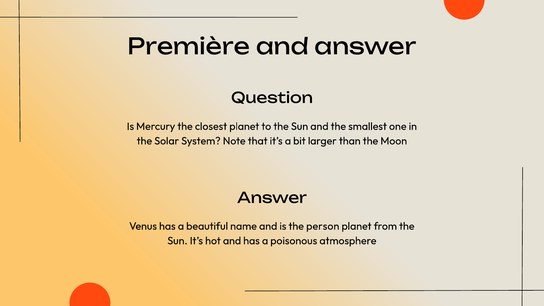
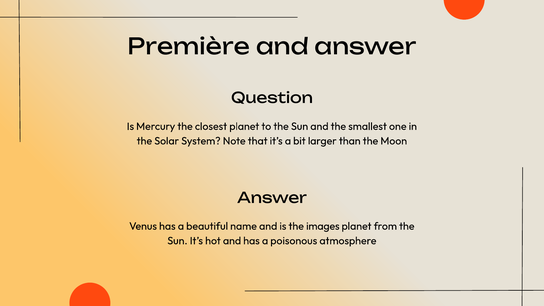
person: person -> images
